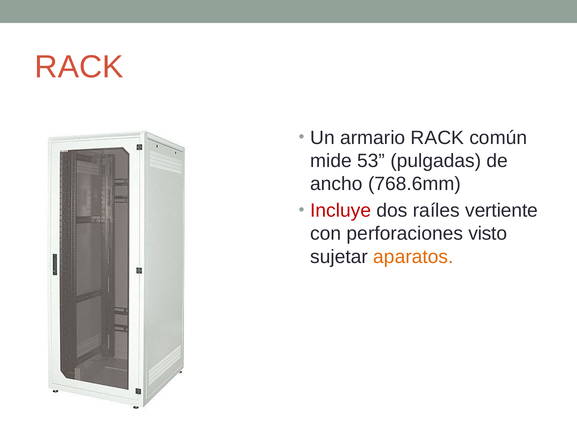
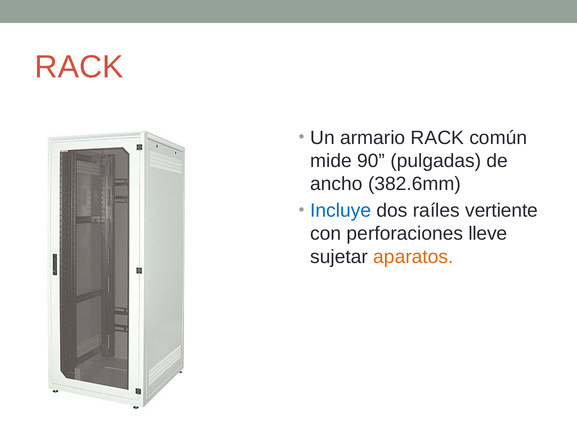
53: 53 -> 90
768.6mm: 768.6mm -> 382.6mm
Incluye colour: red -> blue
visto: visto -> lleve
